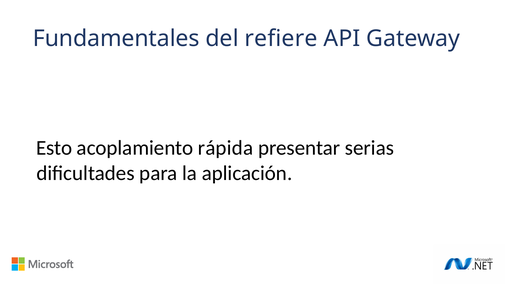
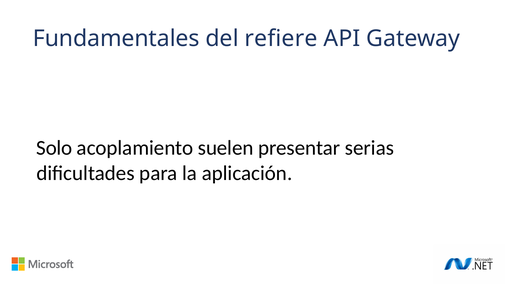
Esto: Esto -> Solo
rápida: rápida -> suelen
